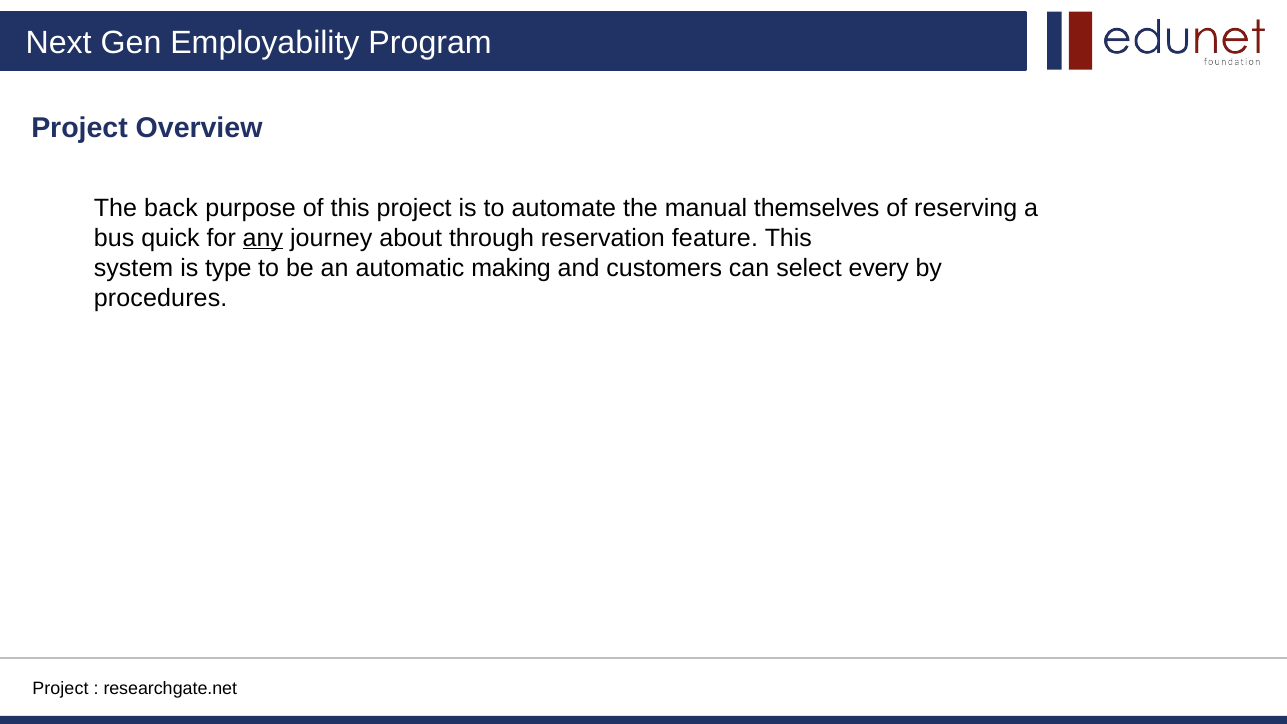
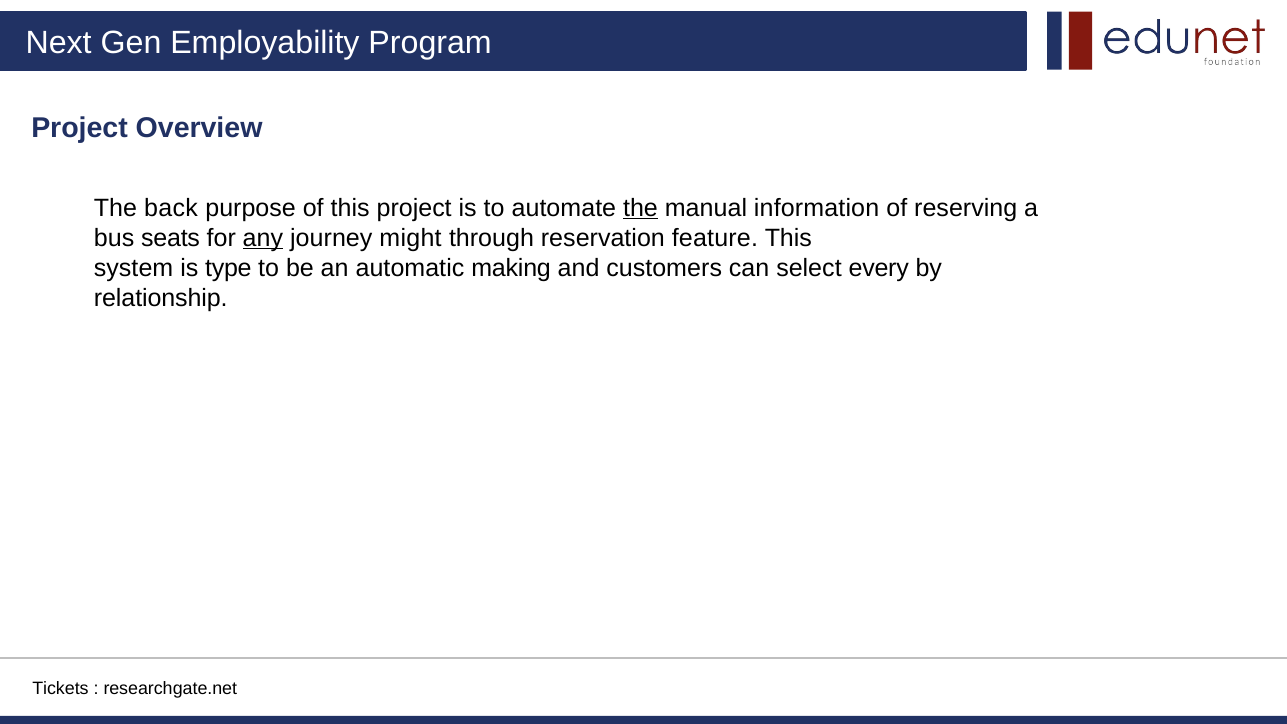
the at (640, 208) underline: none -> present
themselves: themselves -> information
quick: quick -> seats
about: about -> might
procedures: procedures -> relationship
Project at (60, 688): Project -> Tickets
